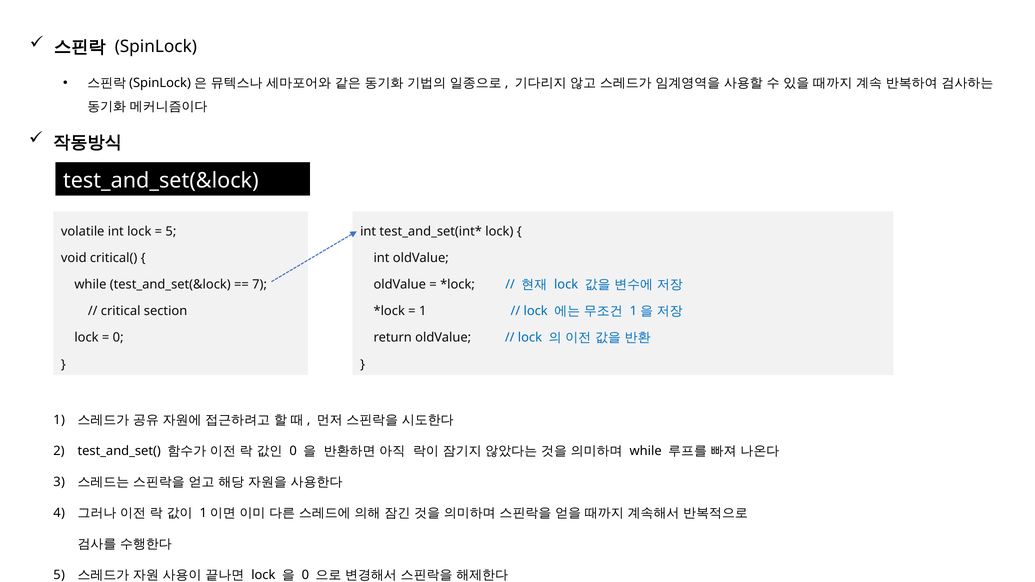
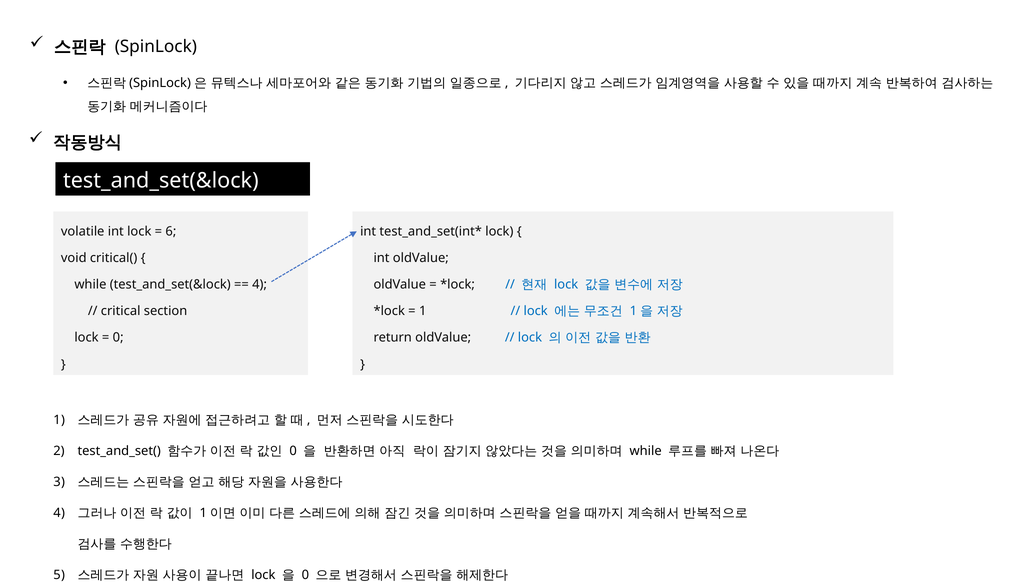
5 at (171, 232): 5 -> 6
7 at (260, 285): 7 -> 4
